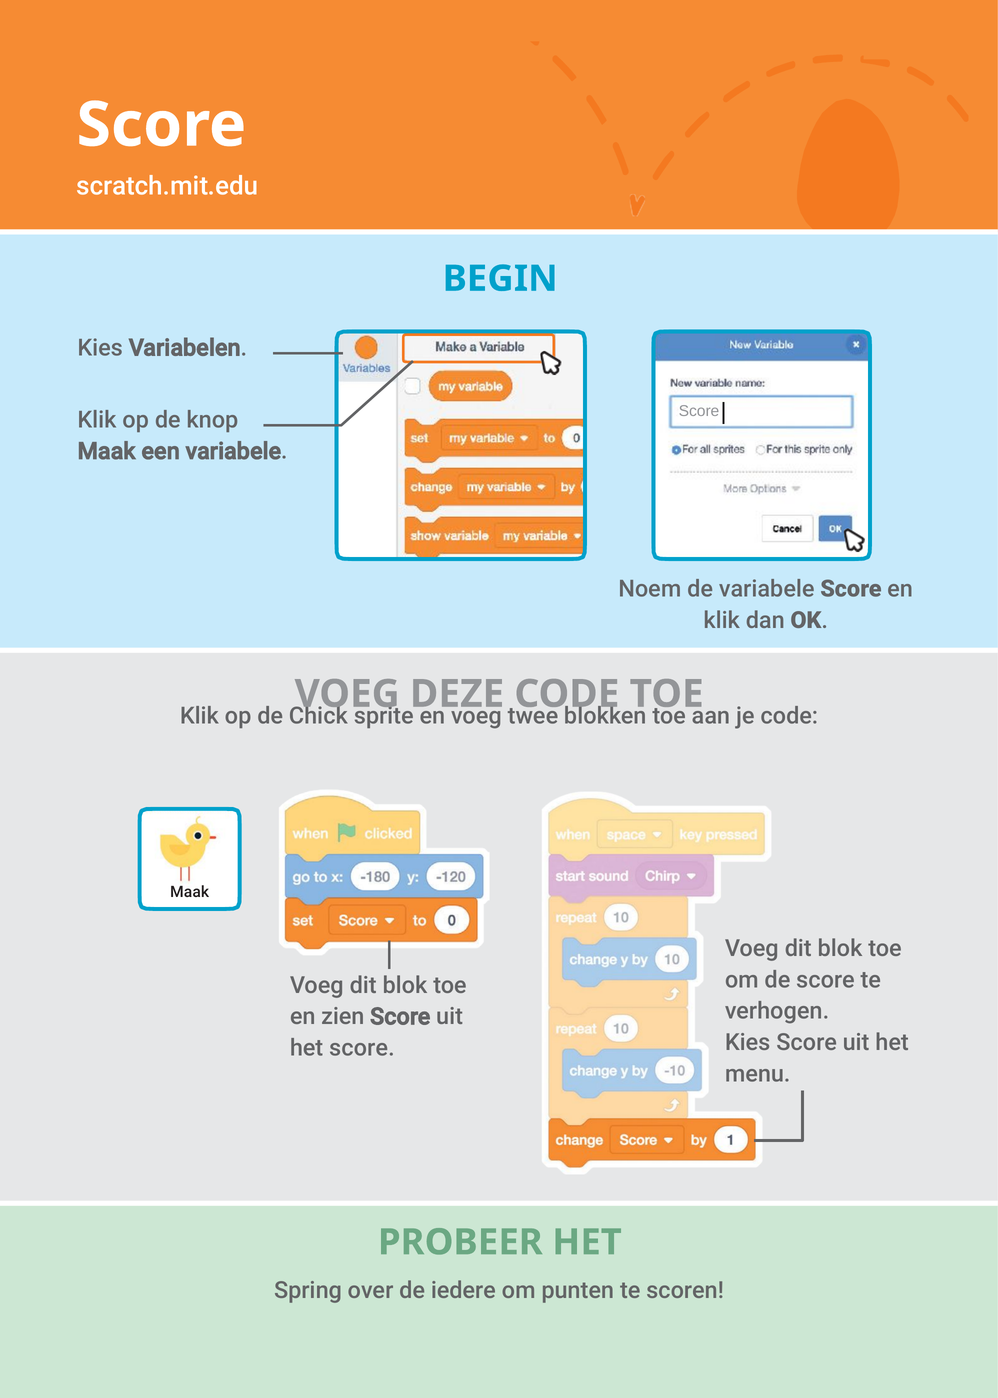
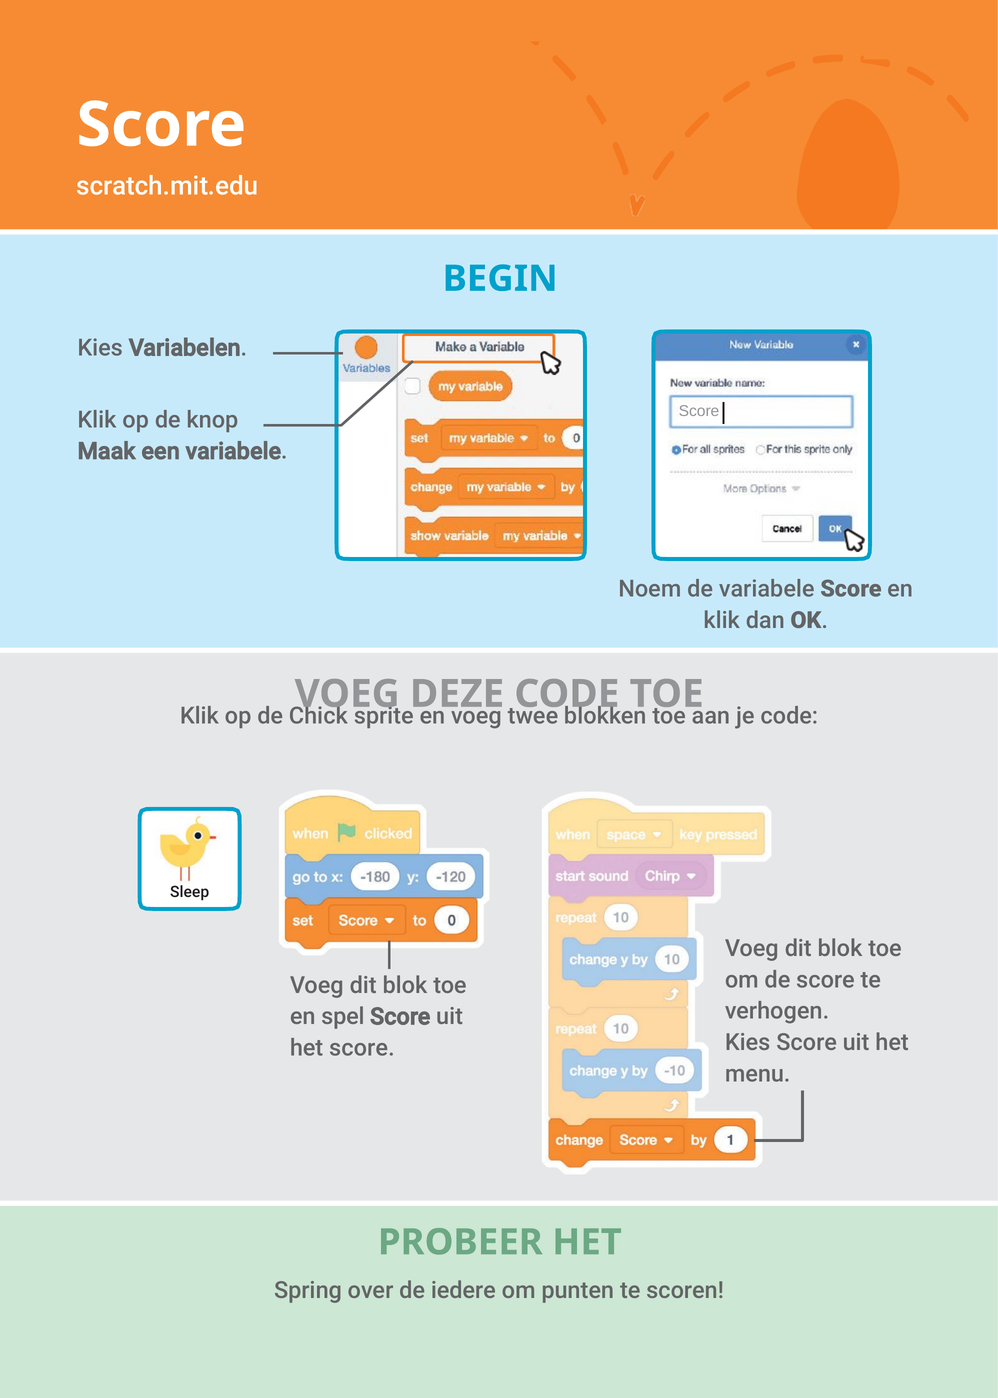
Maak at (190, 891): Maak -> Sleep
zien: zien -> spel
